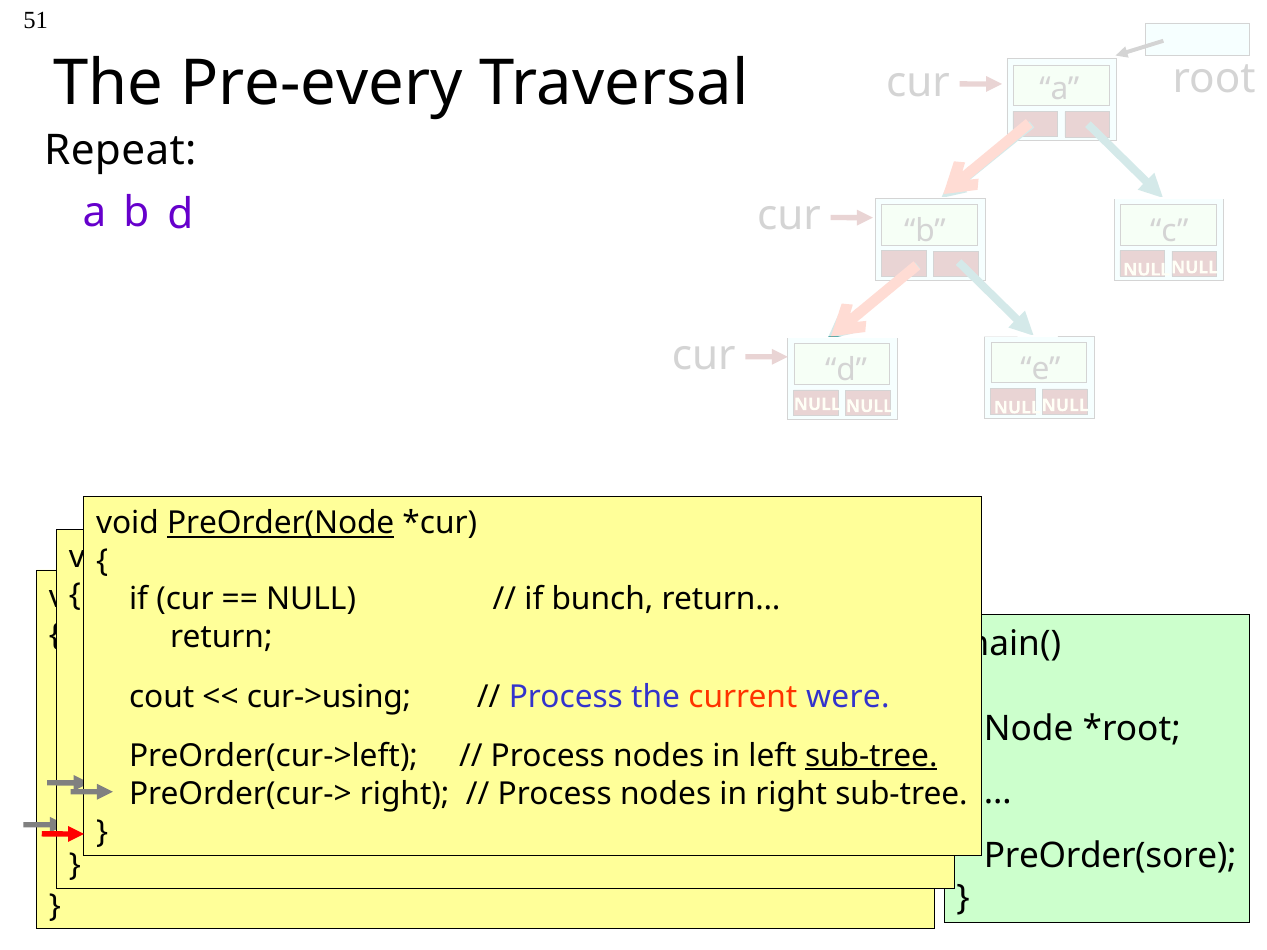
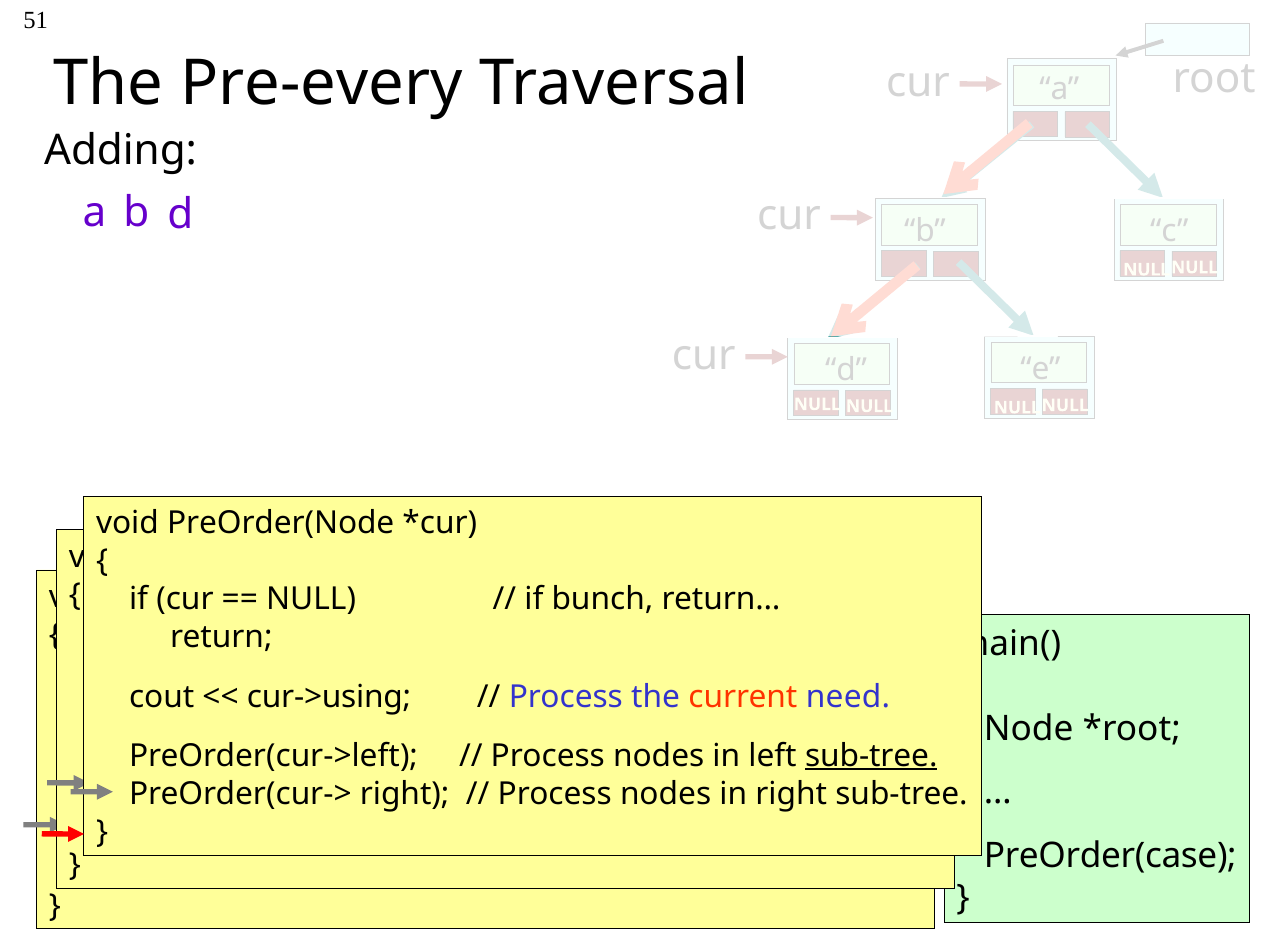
Repeat: Repeat -> Adding
PreOrder(Node at (281, 524) underline: present -> none
were: were -> need
PreOrder(sore: PreOrder(sore -> PreOrder(case
